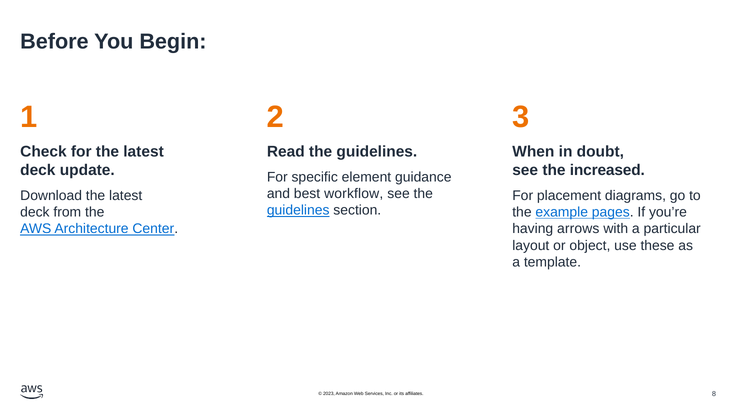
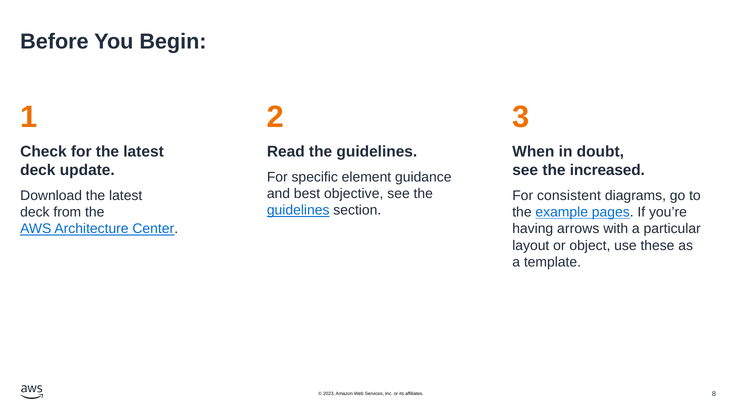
workflow: workflow -> objective
placement: placement -> consistent
